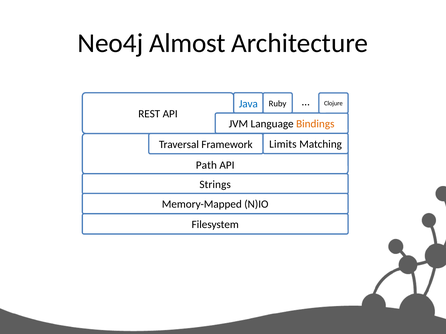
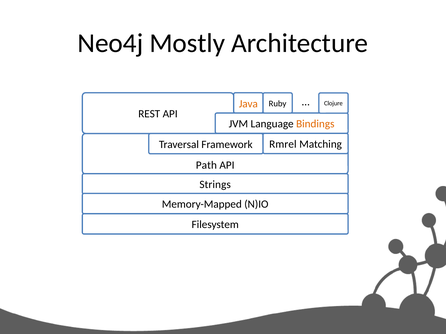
Almost: Almost -> Mostly
Java colour: blue -> orange
Limits: Limits -> Rmrel
